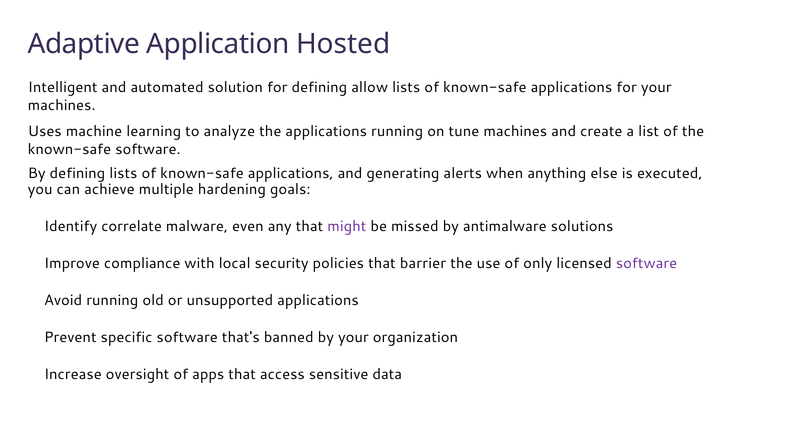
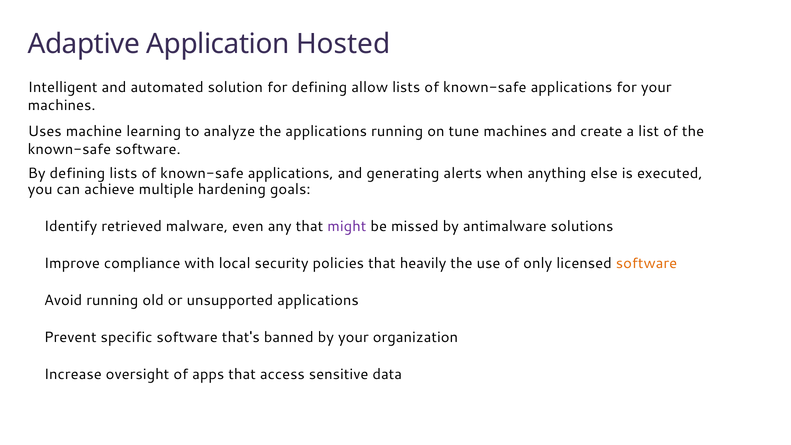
correlate: correlate -> retrieved
barrier: barrier -> heavily
software at (647, 263) colour: purple -> orange
